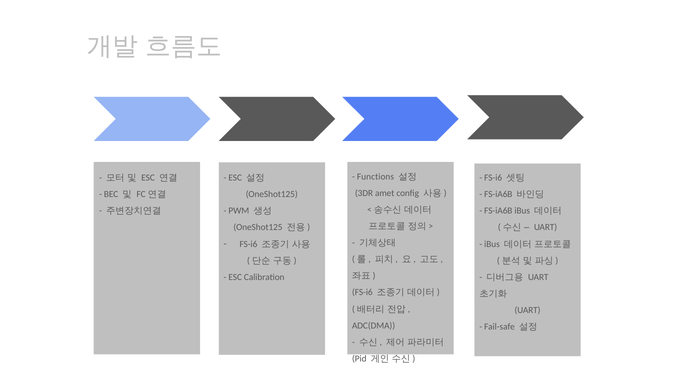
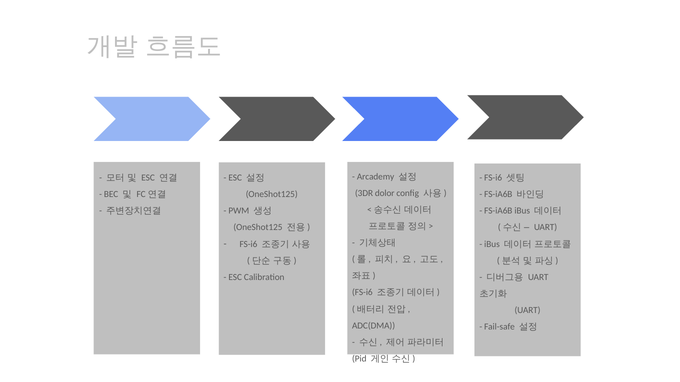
Functions: Functions -> Arcademy
3DR amet: amet -> dolor
